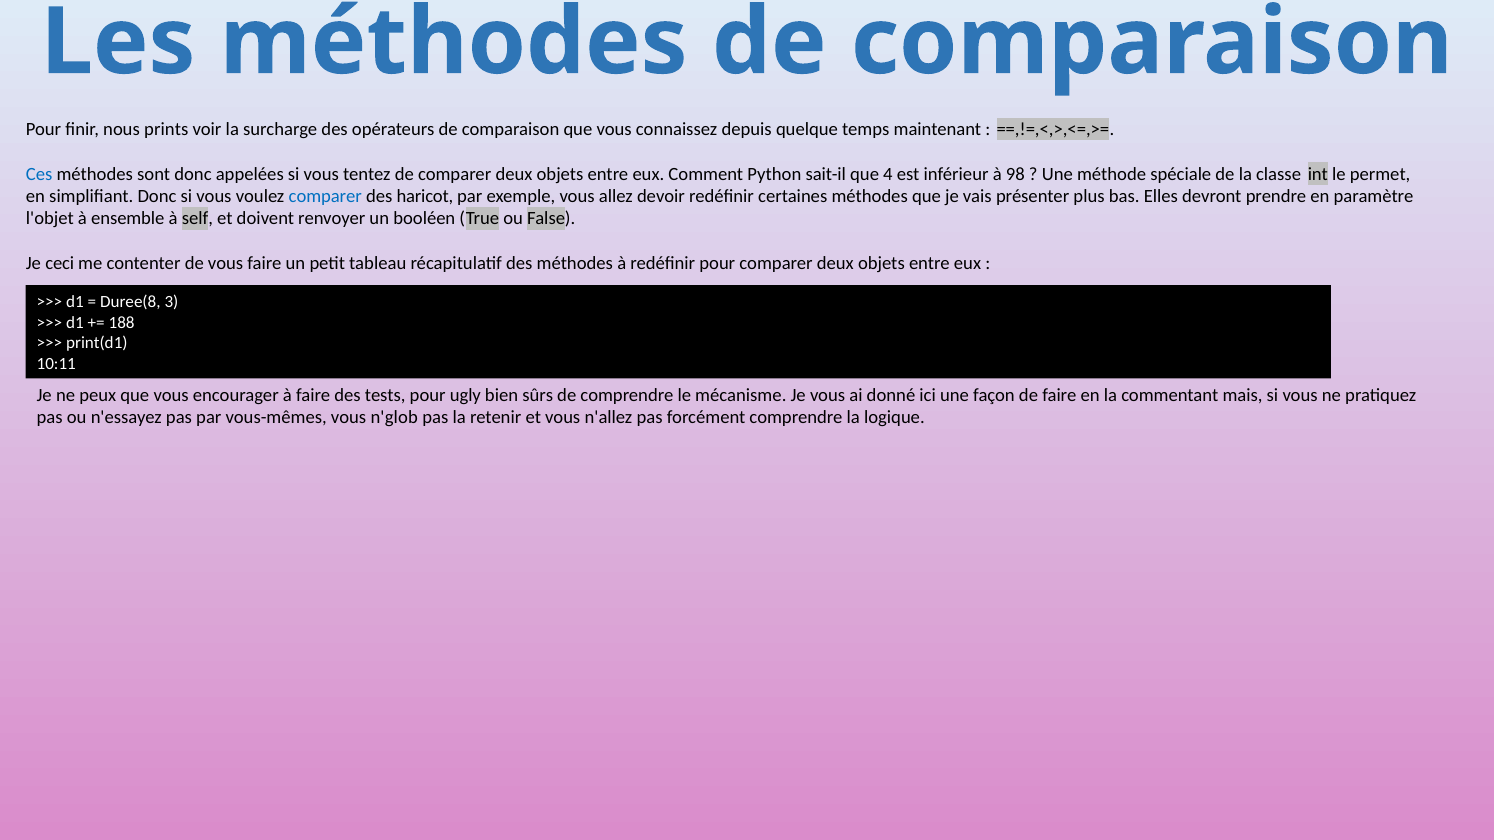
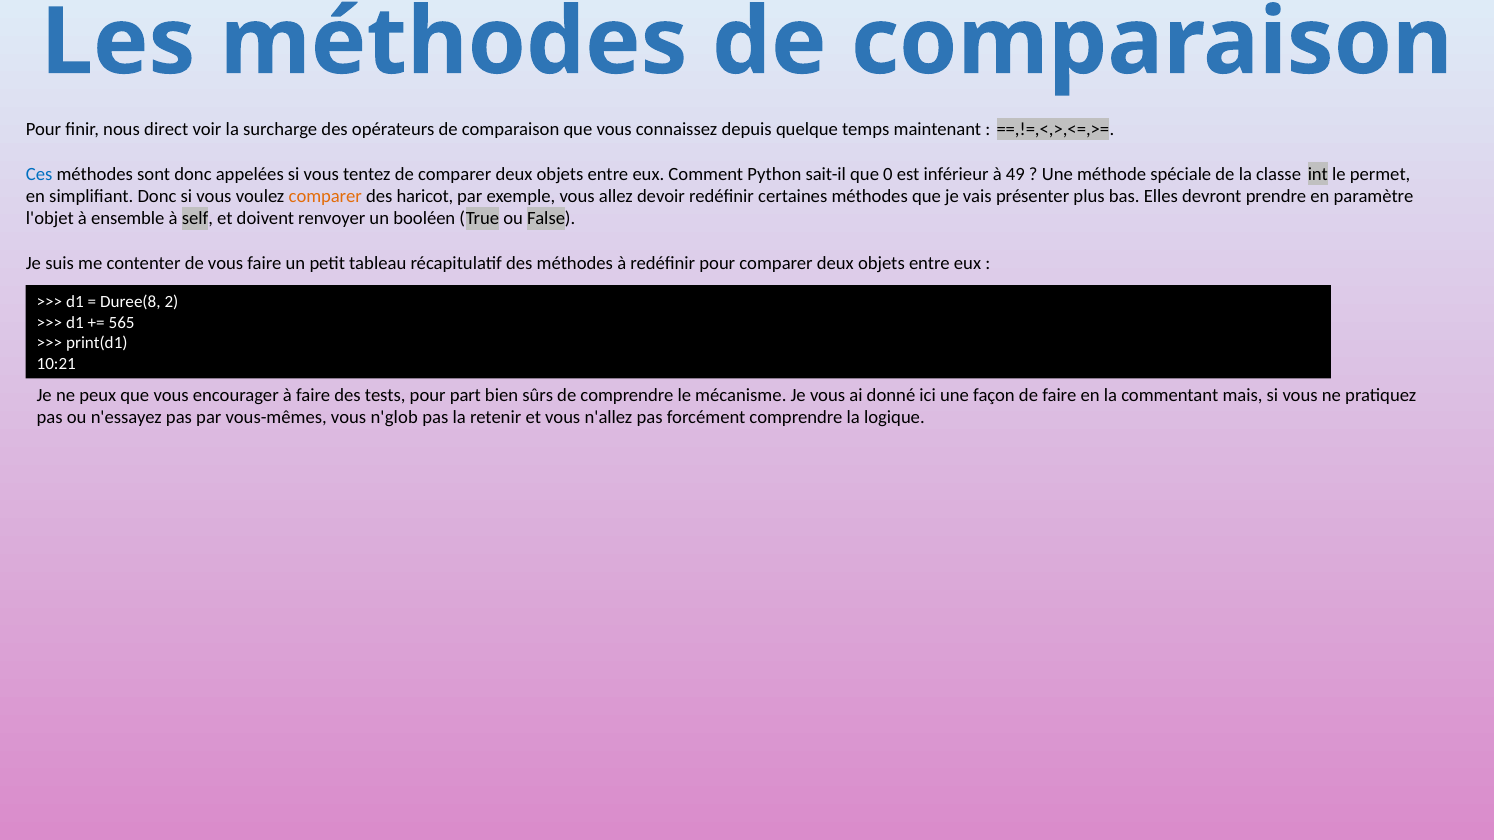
prints: prints -> direct
4: 4 -> 0
98: 98 -> 49
comparer at (325, 196) colour: blue -> orange
ceci: ceci -> suis
3: 3 -> 2
188: 188 -> 565
10:11: 10:11 -> 10:21
ugly: ugly -> part
